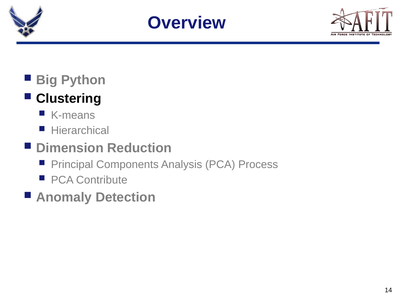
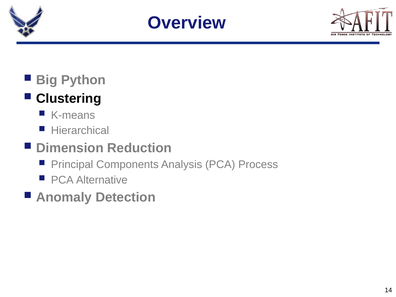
Contribute: Contribute -> Alternative
